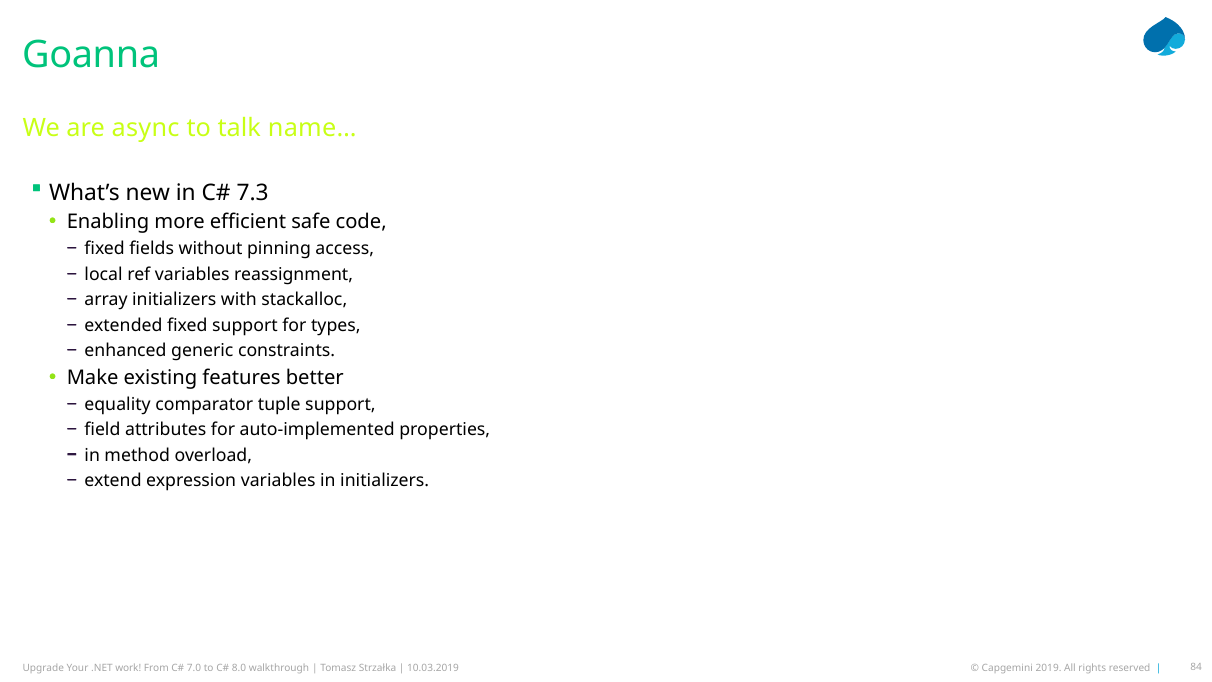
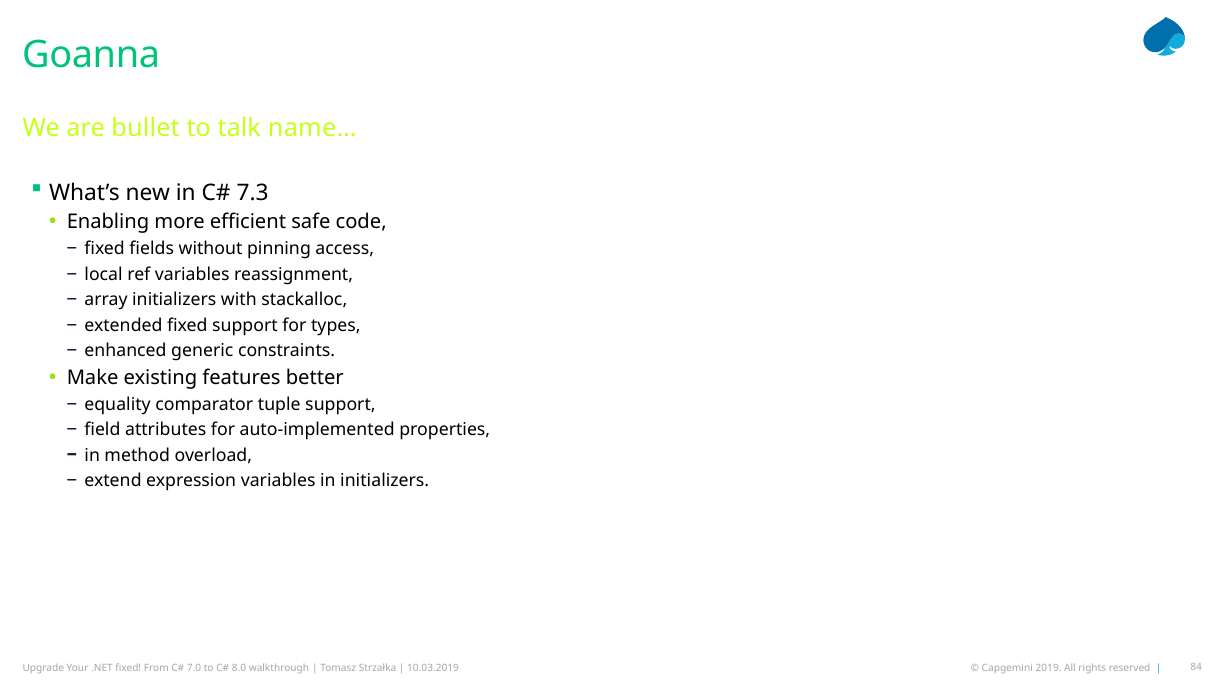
async: async -> bullet
work at (128, 668): work -> fixed
